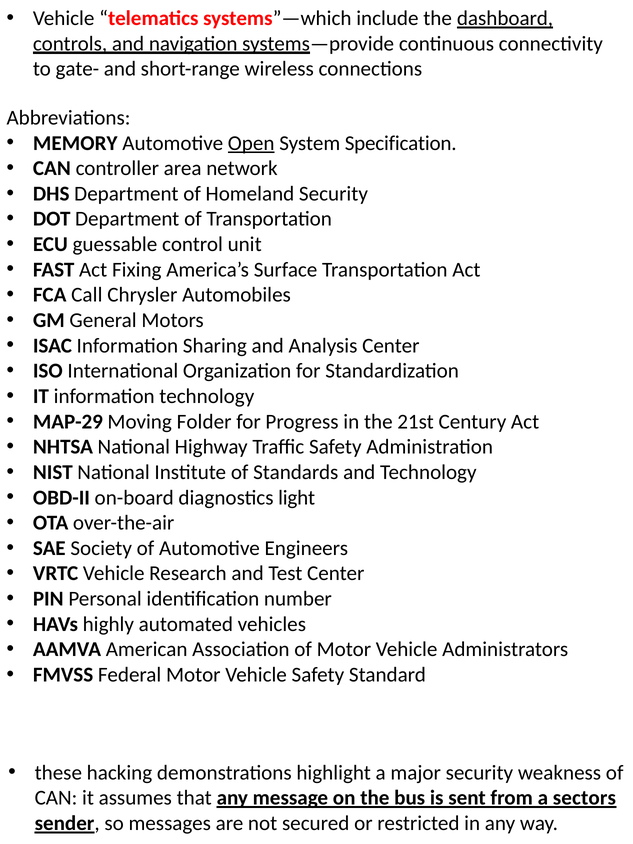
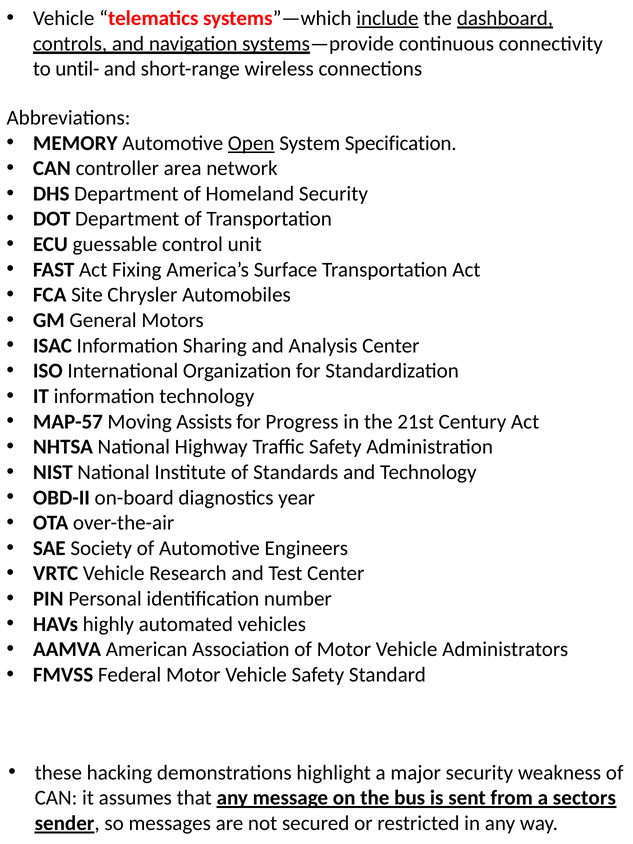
include underline: none -> present
gate-: gate- -> until-
Call: Call -> Site
MAP-29: MAP-29 -> MAP-57
Folder: Folder -> Assists
light: light -> year
